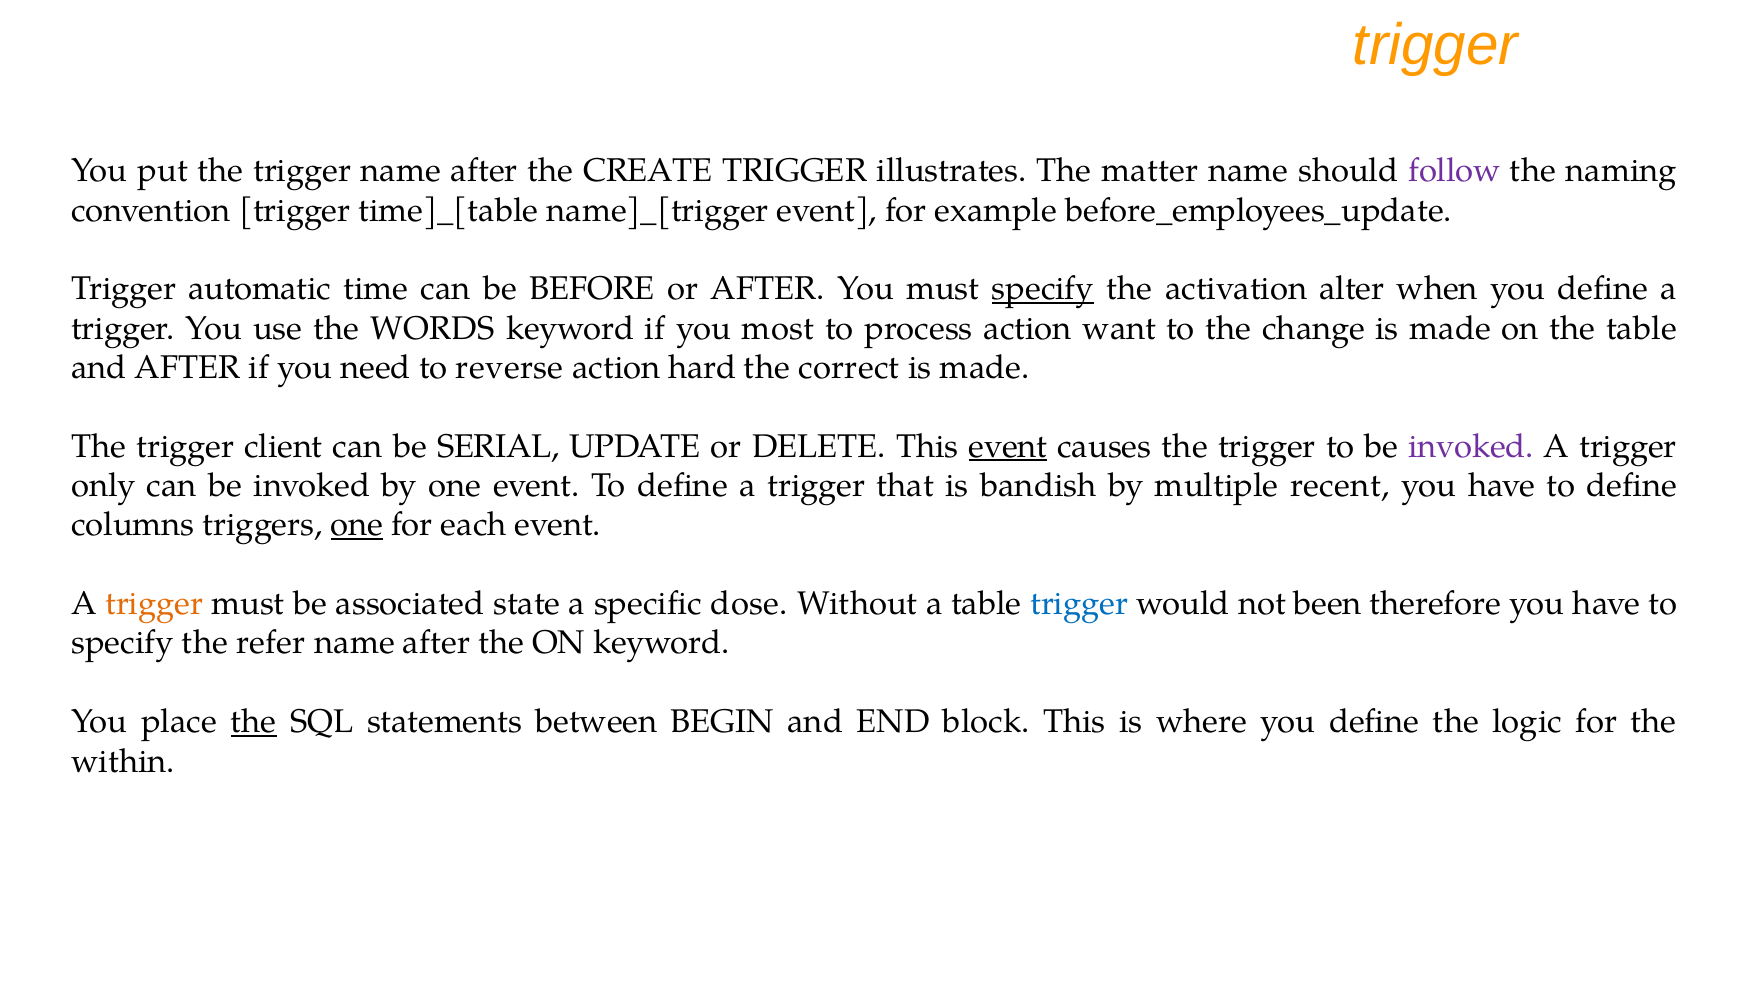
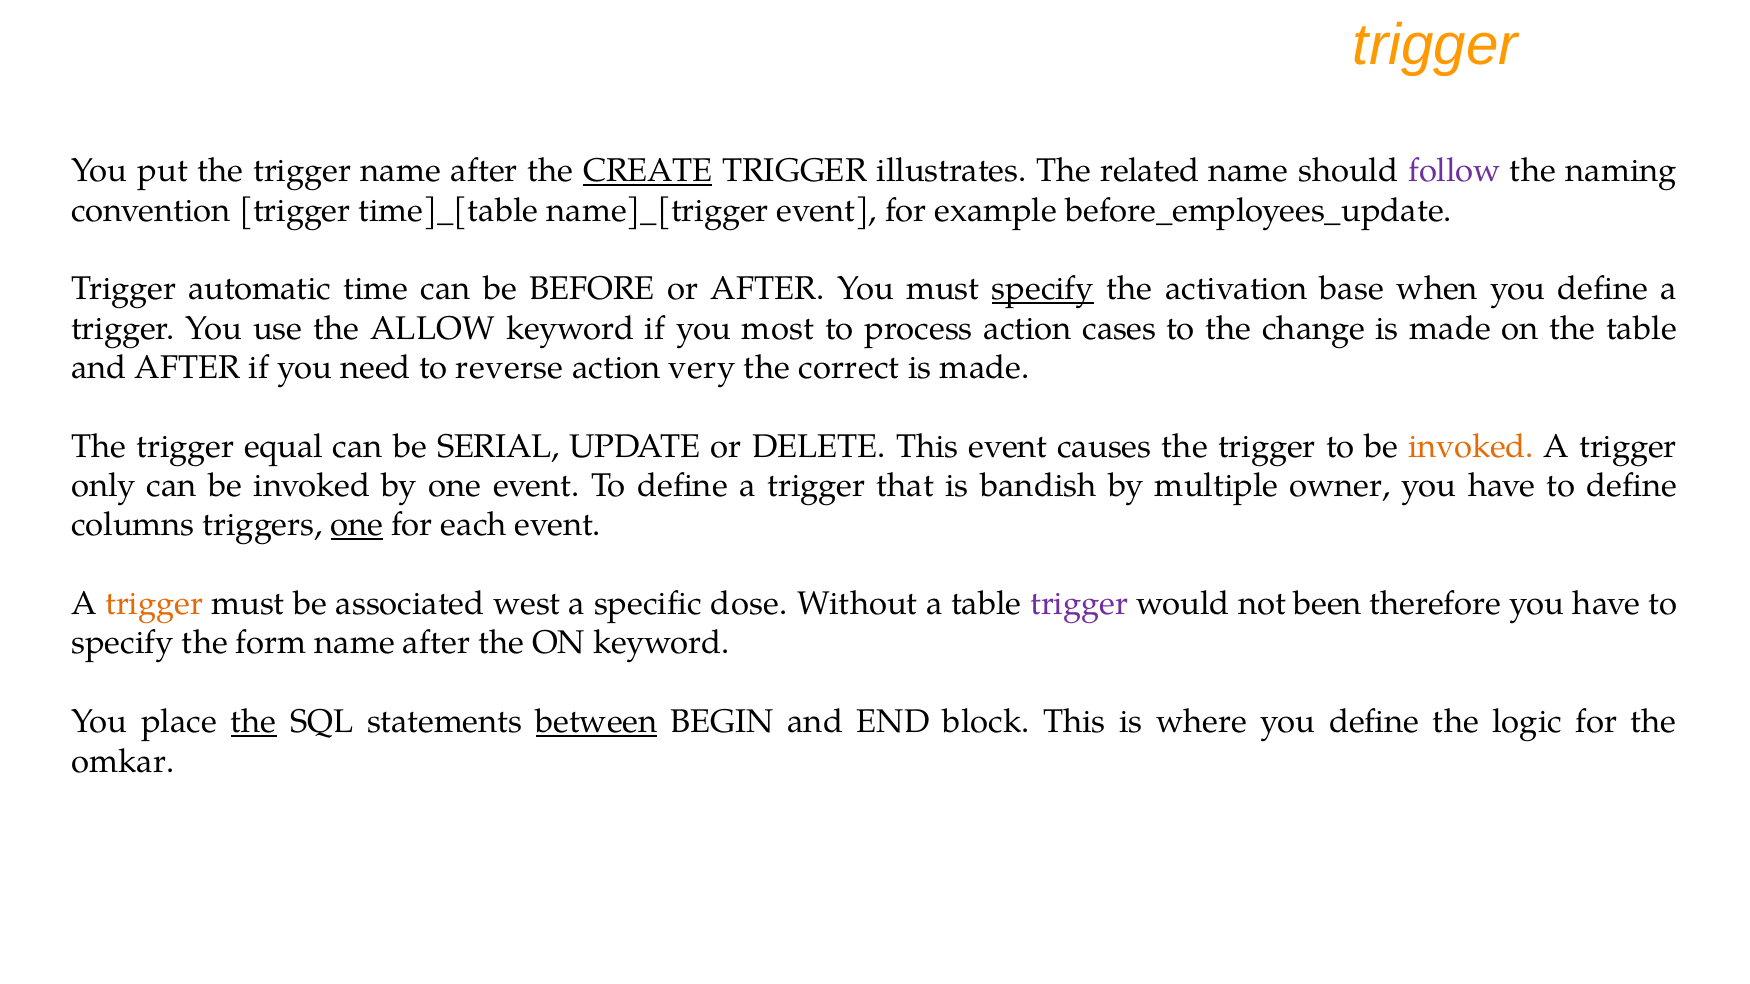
CREATE underline: none -> present
matter: matter -> related
alter: alter -> base
WORDS: WORDS -> ALLOW
want: want -> cases
hard: hard -> very
client: client -> equal
event at (1008, 447) underline: present -> none
invoked at (1471, 447) colour: purple -> orange
recent: recent -> owner
state: state -> west
trigger at (1079, 604) colour: blue -> purple
refer: refer -> form
between underline: none -> present
within: within -> omkar
